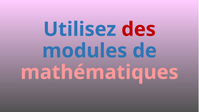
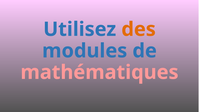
des colour: red -> orange
